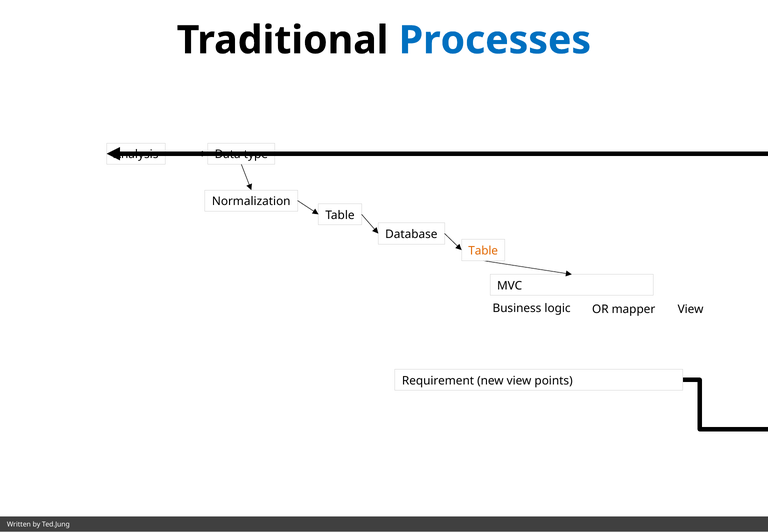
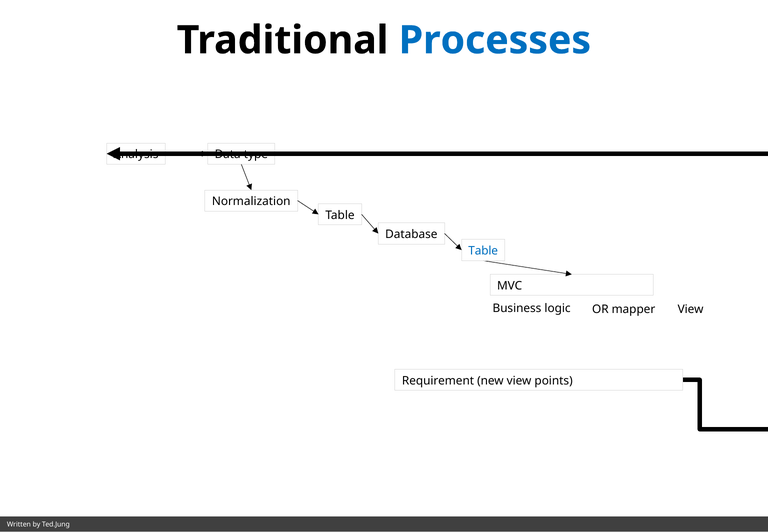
Table at (483, 251) colour: orange -> blue
